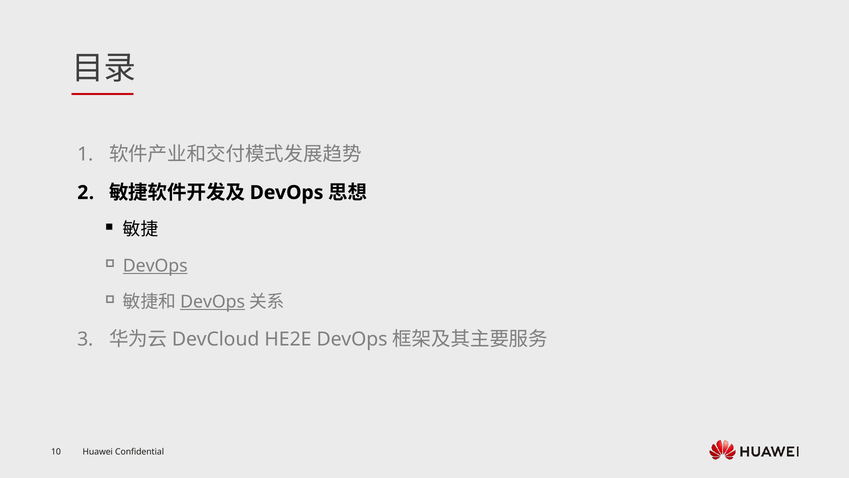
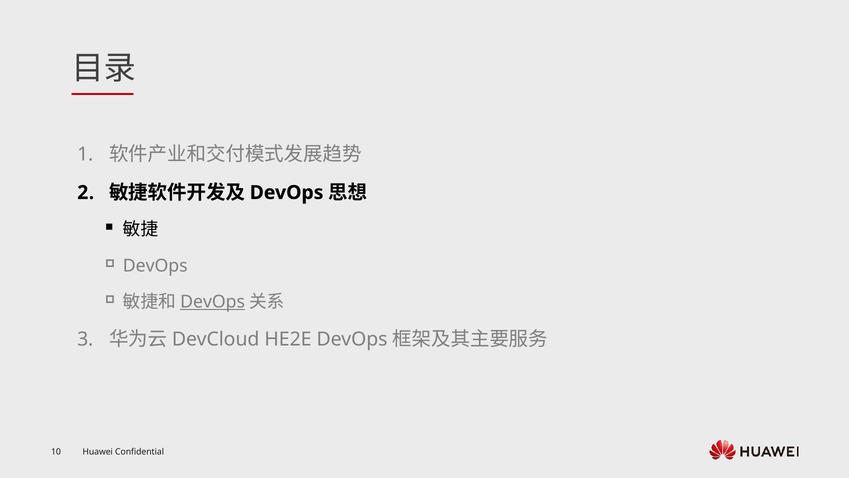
DevOps at (155, 266) underline: present -> none
